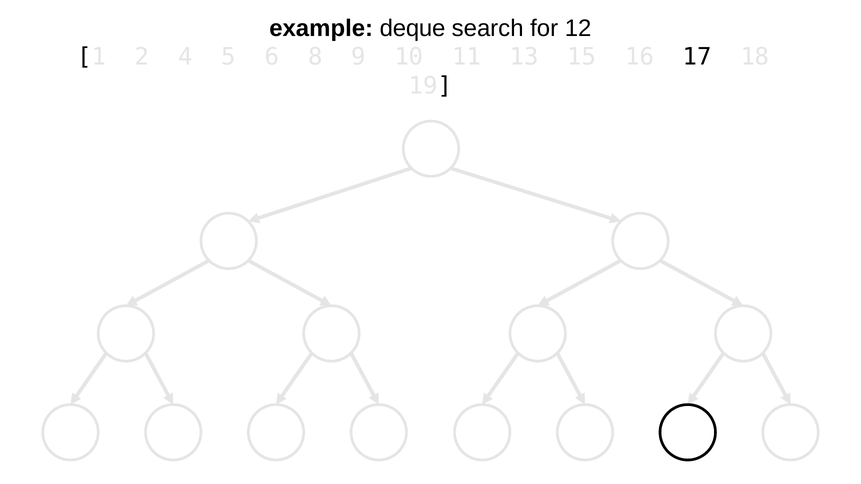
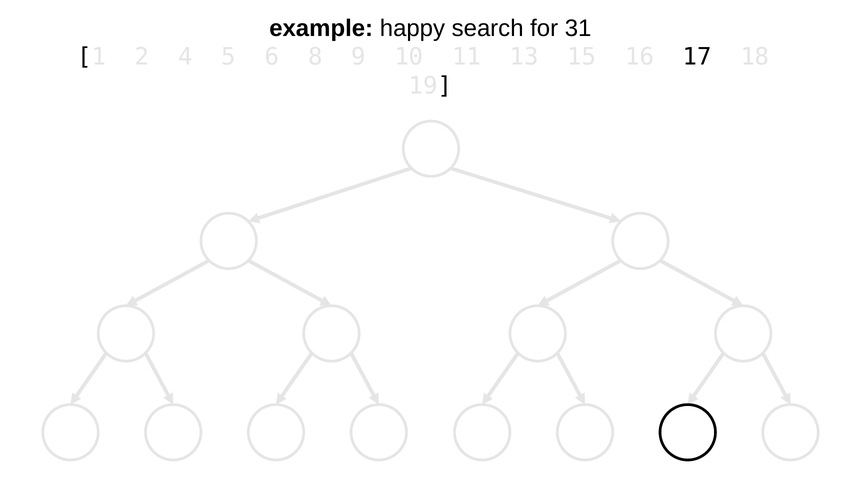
deque: deque -> happy
12: 12 -> 31
